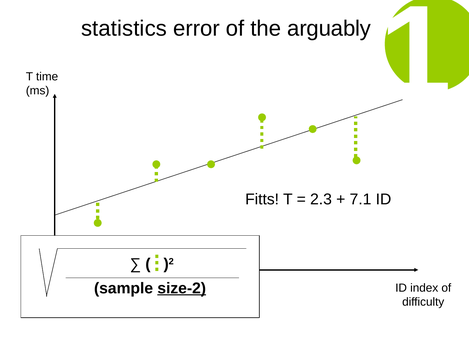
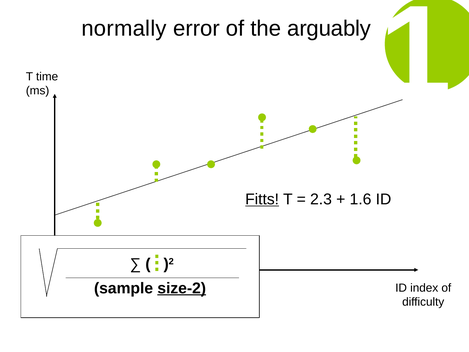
statistics: statistics -> normally
Fitts underline: none -> present
7.1: 7.1 -> 1.6
